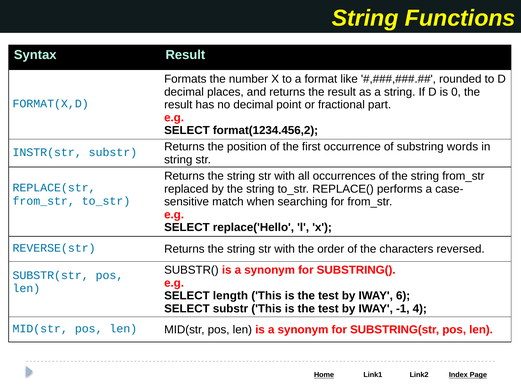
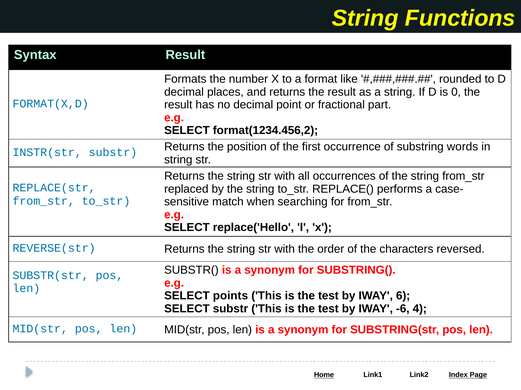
length: length -> points
-1: -1 -> -6
